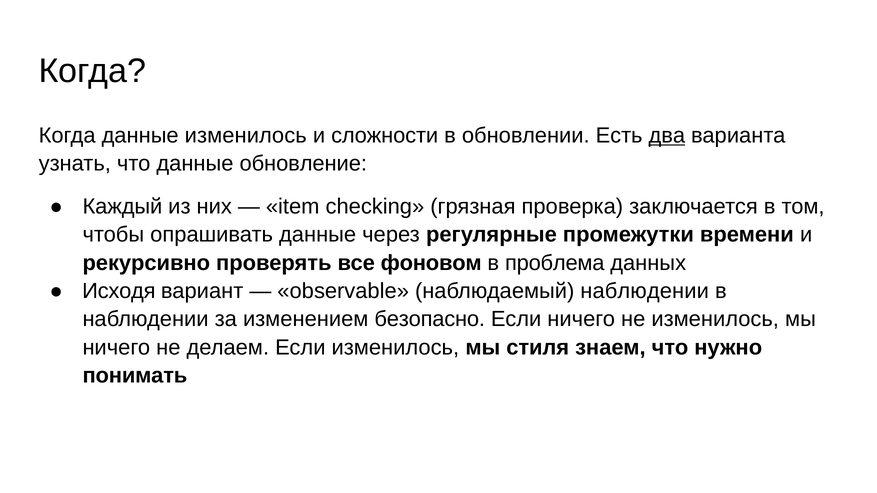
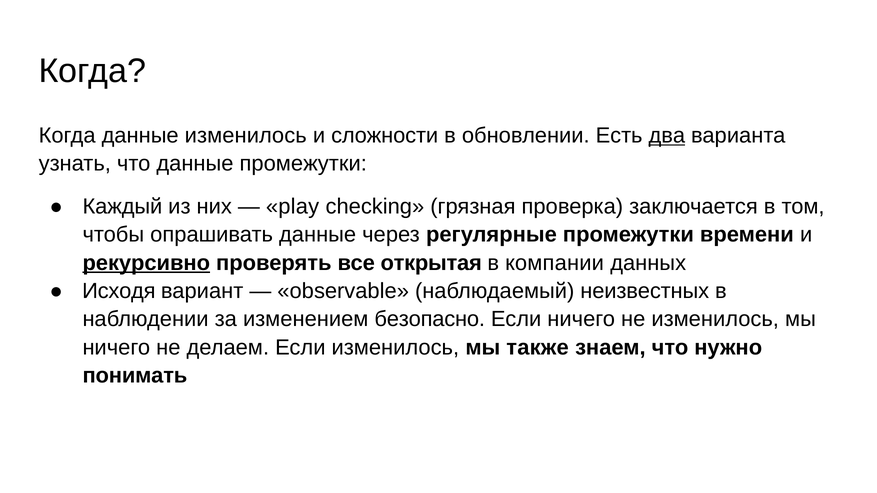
данные обновление: обновление -> промежутки
item: item -> play
рекурсивно underline: none -> present
фоновом: фоновом -> открытая
проблема: проблема -> компании
наблюдаемый наблюдении: наблюдении -> неизвестных
стиля: стиля -> также
